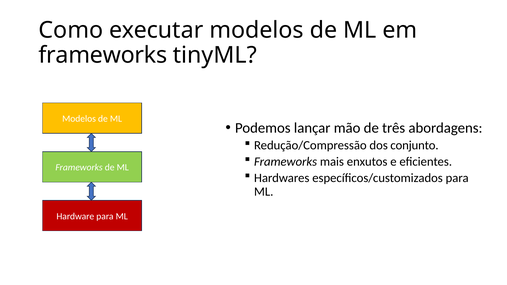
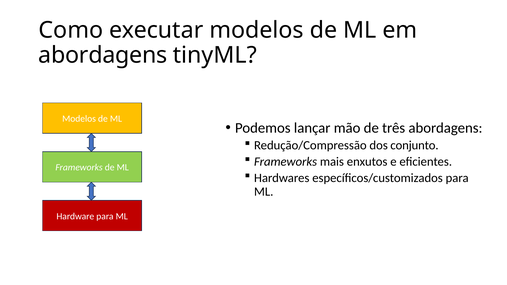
frameworks at (103, 55): frameworks -> abordagens
